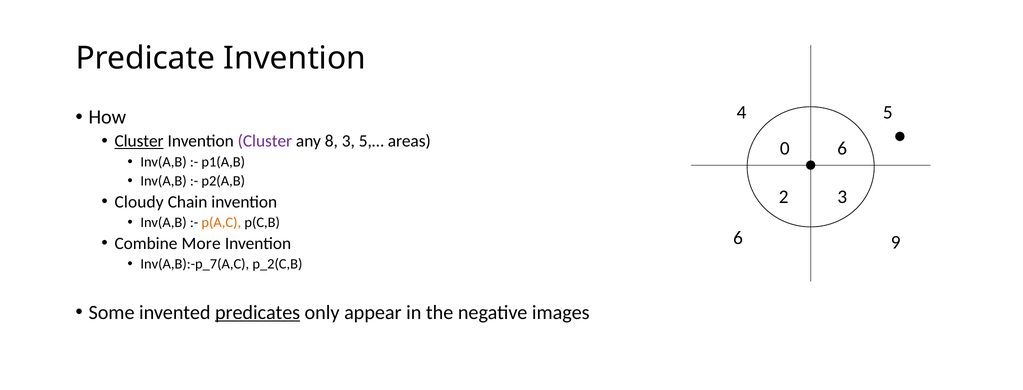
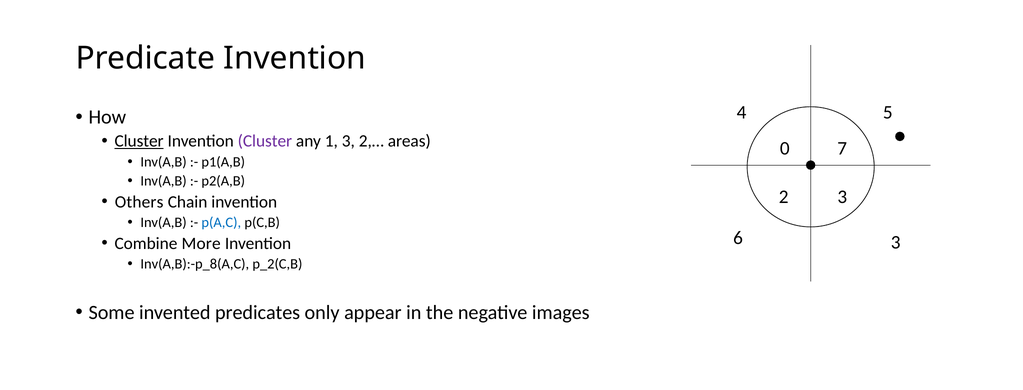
8: 8 -> 1
5,…: 5,… -> 2,…
0 6: 6 -> 7
Cloudy: Cloudy -> Others
p(A,C colour: orange -> blue
6 9: 9 -> 3
Inv(A,B):-p_7(A,C: Inv(A,B):-p_7(A,C -> Inv(A,B):-p_8(A,C
predicates underline: present -> none
